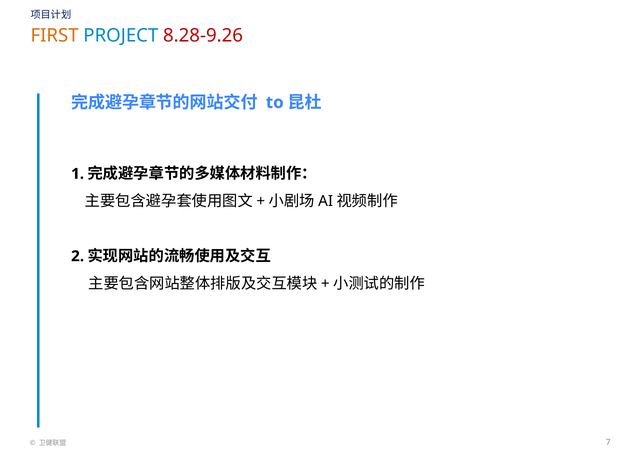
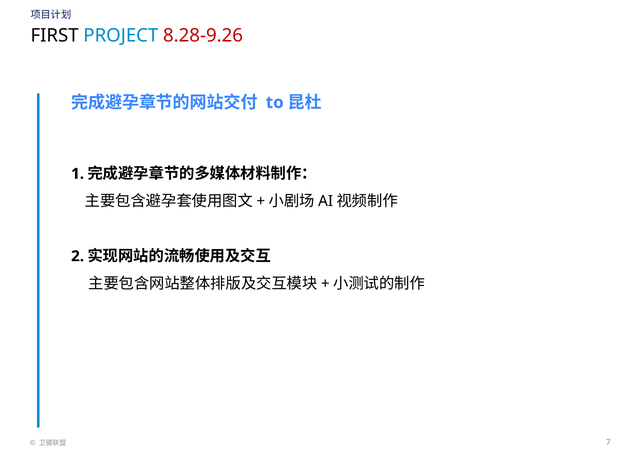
FIRST colour: orange -> black
